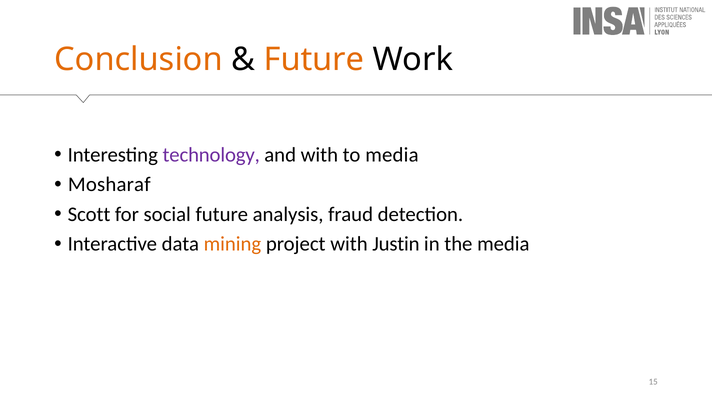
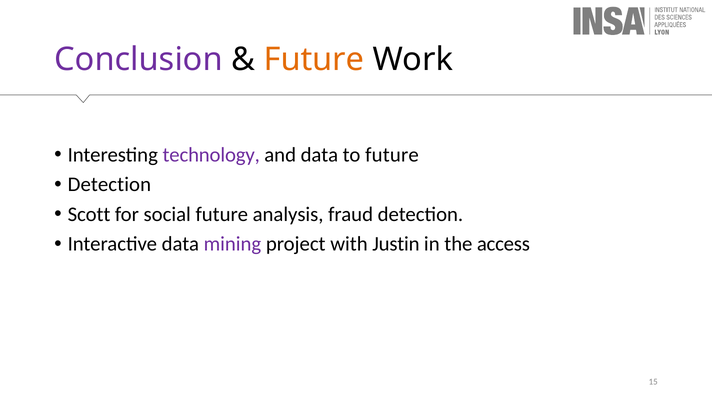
Conclusion colour: orange -> purple
and with: with -> data
to media: media -> future
Mosharaf at (109, 185): Mosharaf -> Detection
mining colour: orange -> purple
the media: media -> access
